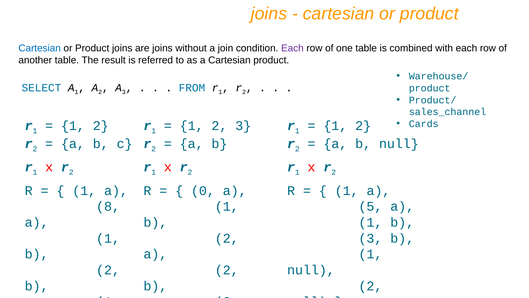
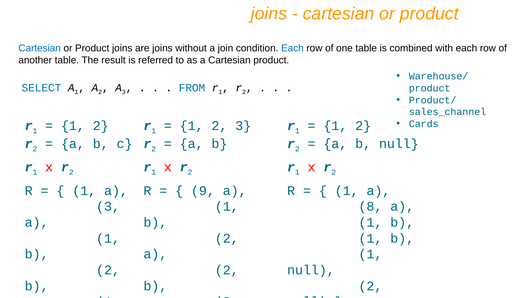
Each at (292, 48) colour: purple -> blue
0: 0 -> 9
8 at (108, 206): 8 -> 3
5: 5 -> 8
3 at (370, 238): 3 -> 1
